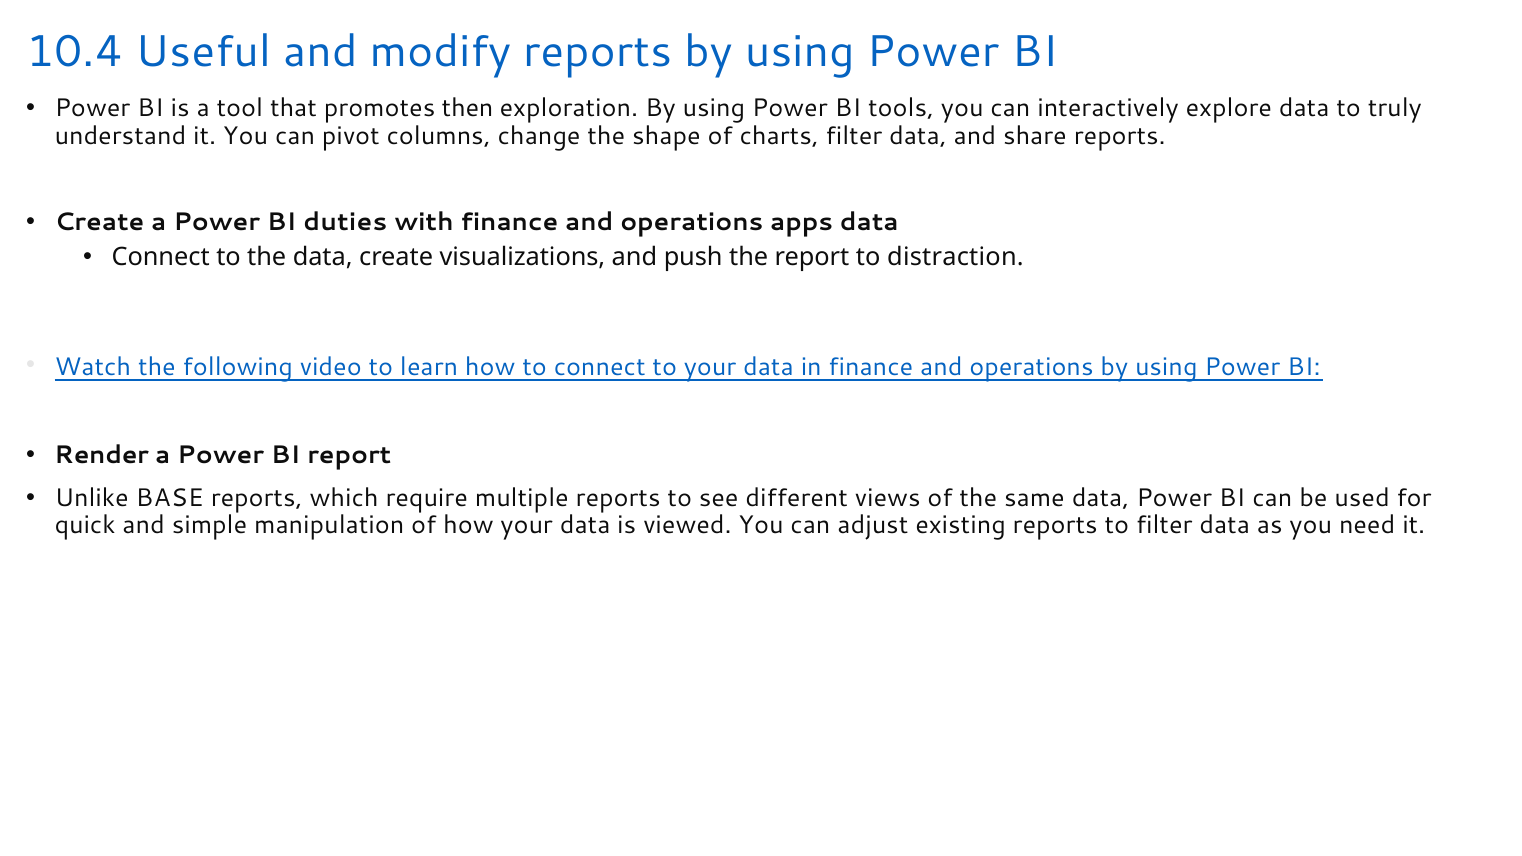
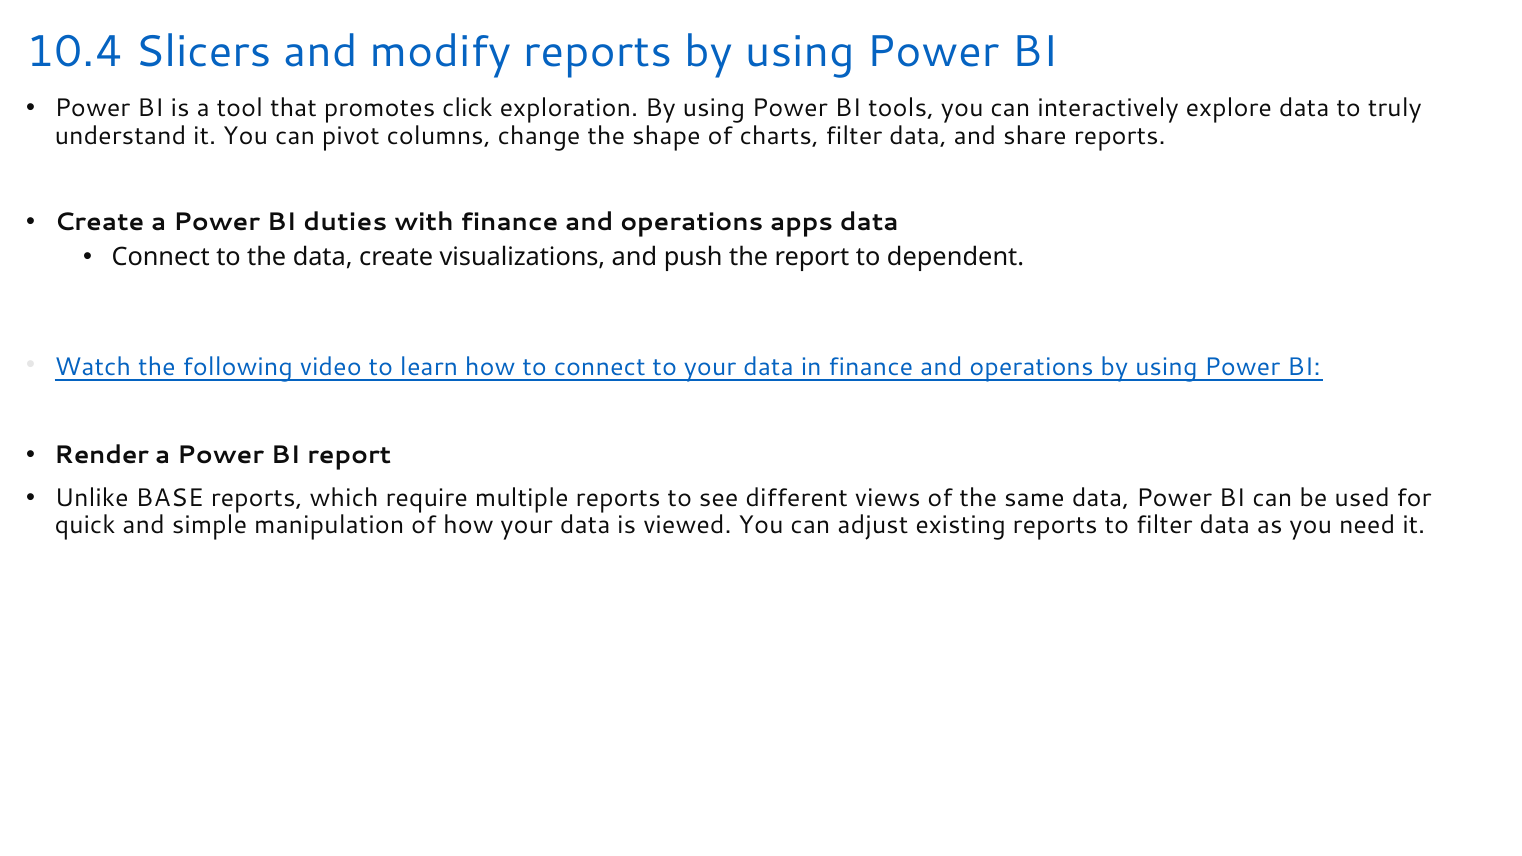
Useful: Useful -> Slicers
then: then -> click
distraction: distraction -> dependent
